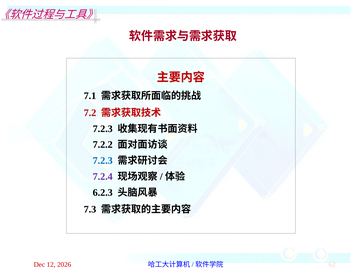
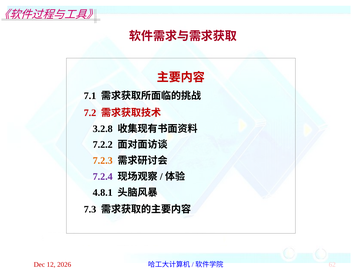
7.2.3 at (103, 129): 7.2.3 -> 3.2.8
7.2.3 at (103, 161) colour: blue -> orange
6.2.3: 6.2.3 -> 4.8.1
